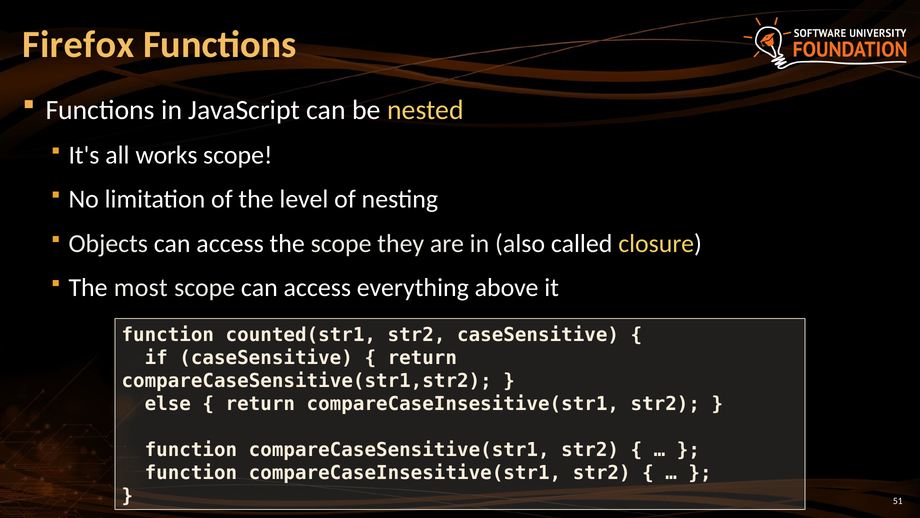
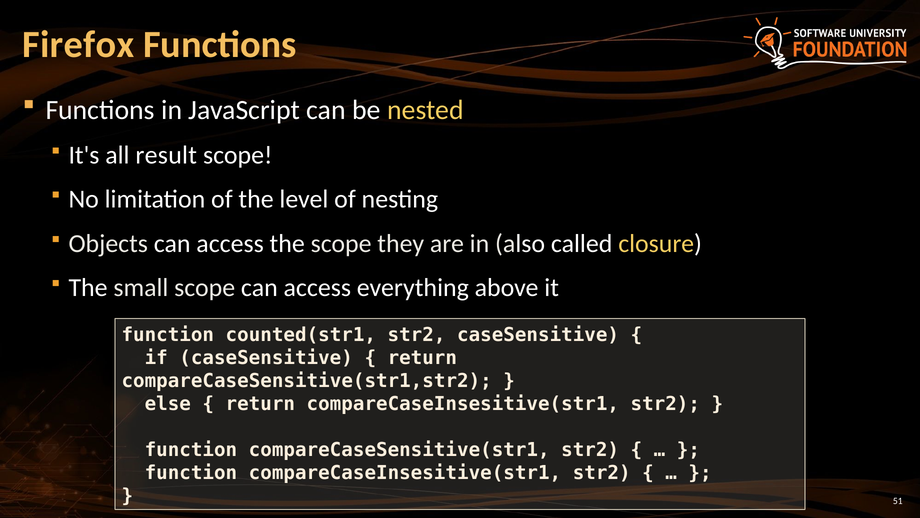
works: works -> result
most: most -> small
